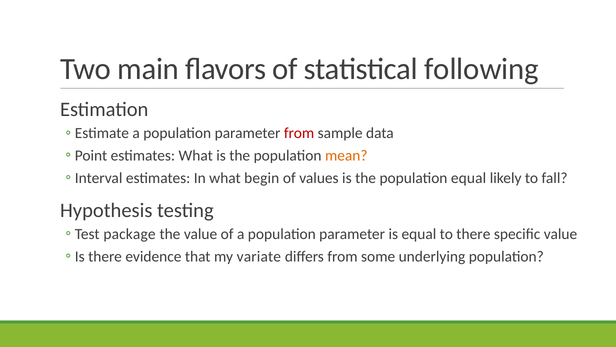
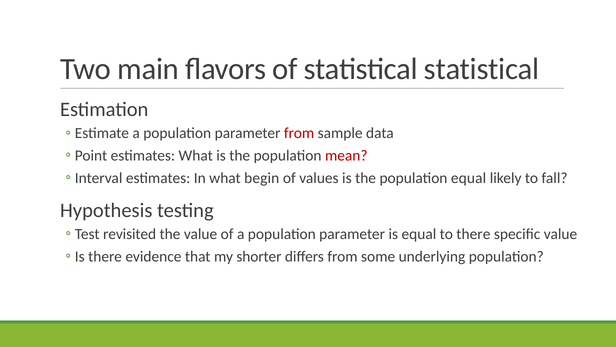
statistical following: following -> statistical
mean colour: orange -> red
package: package -> revisited
variate: variate -> shorter
